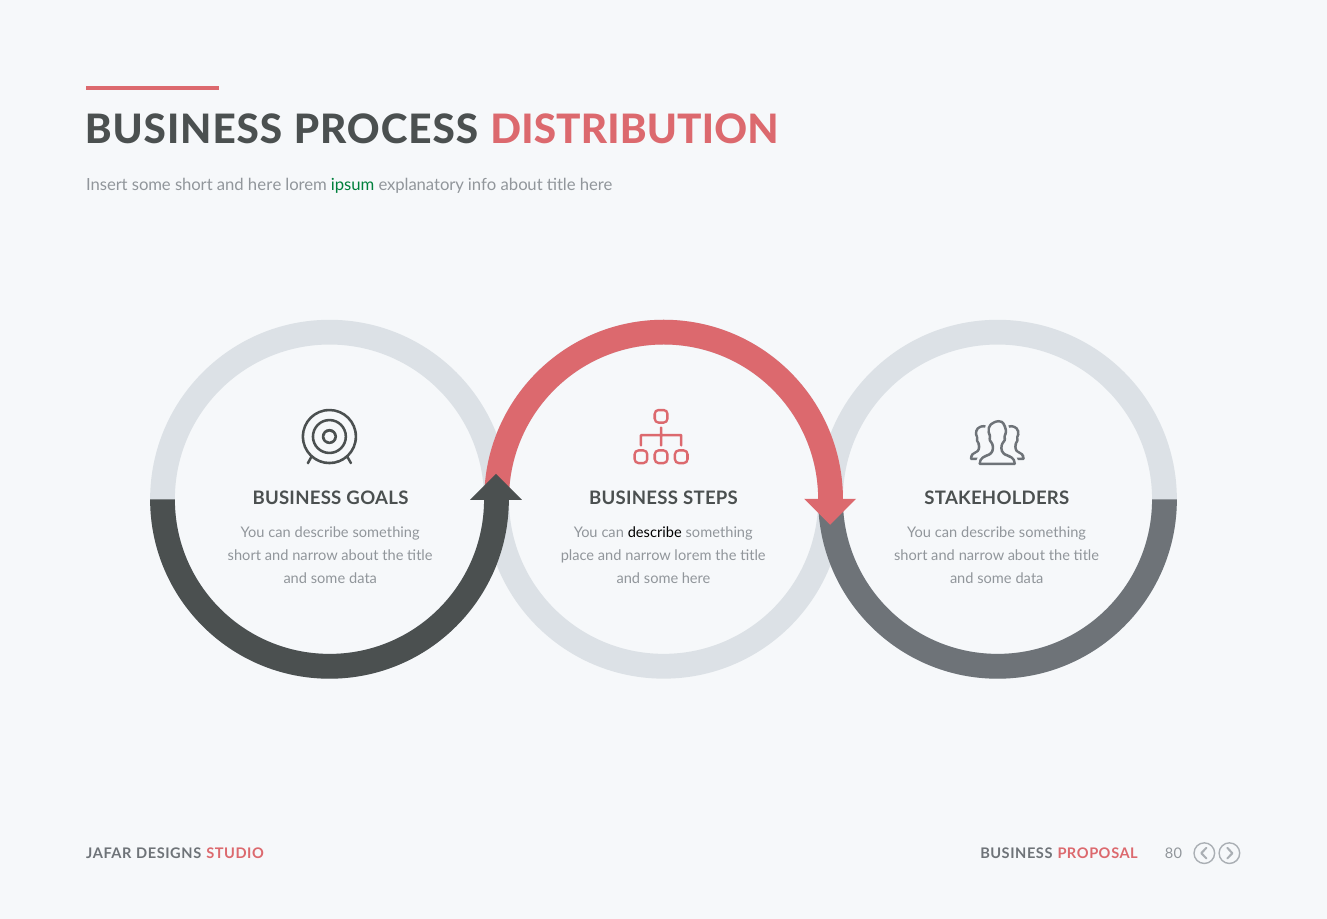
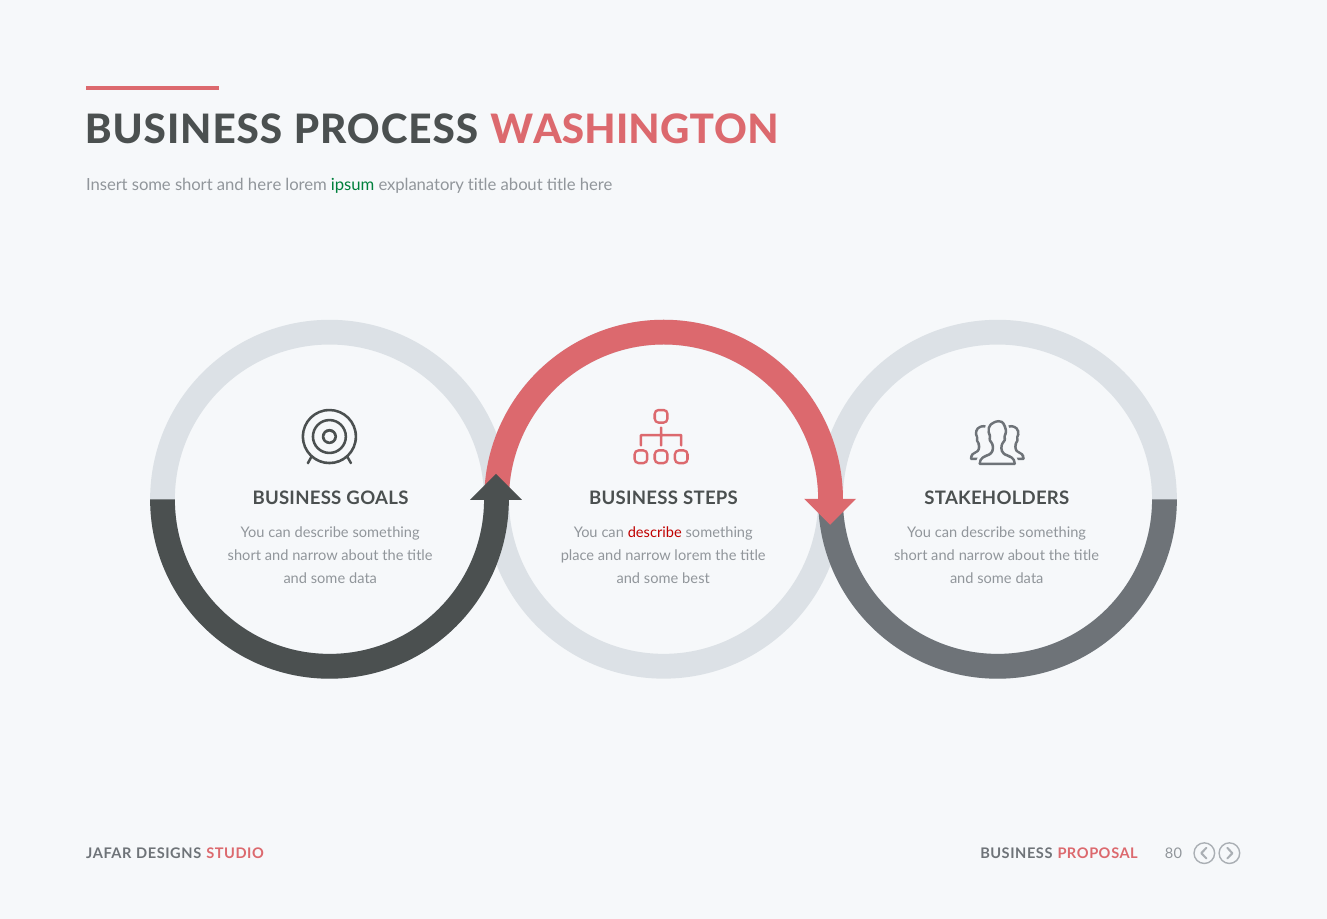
DISTRIBUTION: DISTRIBUTION -> WASHINGTON
explanatory info: info -> title
describe at (655, 532) colour: black -> red
some here: here -> best
